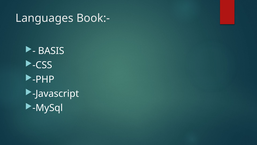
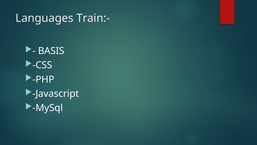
Book:-: Book:- -> Train:-
